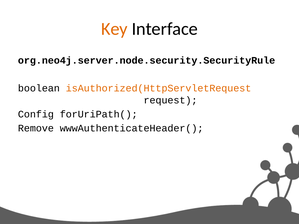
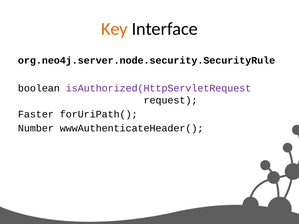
isAuthorized(HttpServletRequest colour: orange -> purple
Config: Config -> Faster
Remove: Remove -> Number
